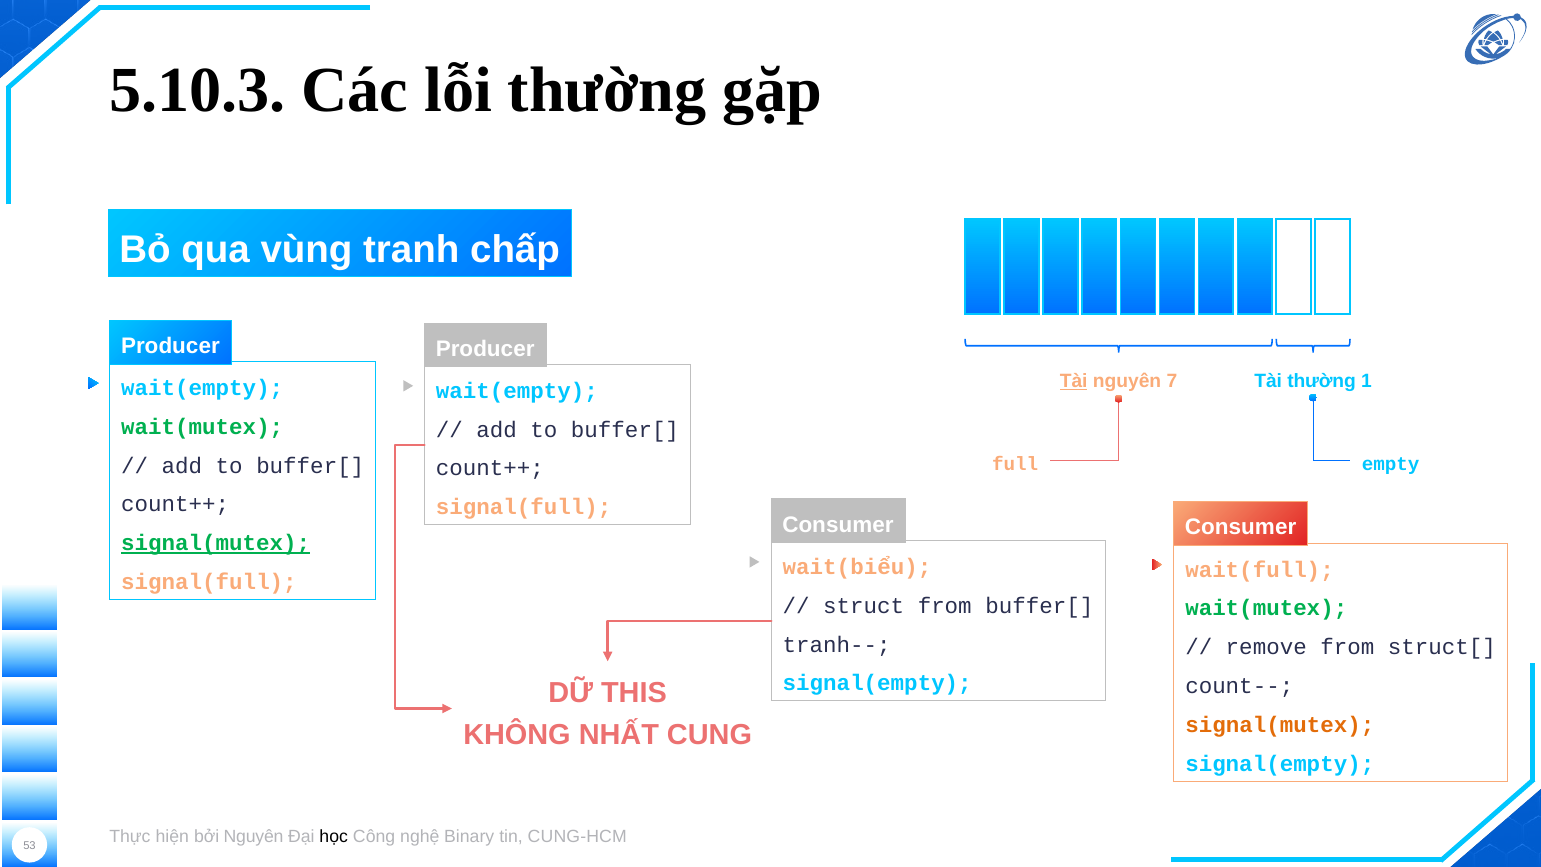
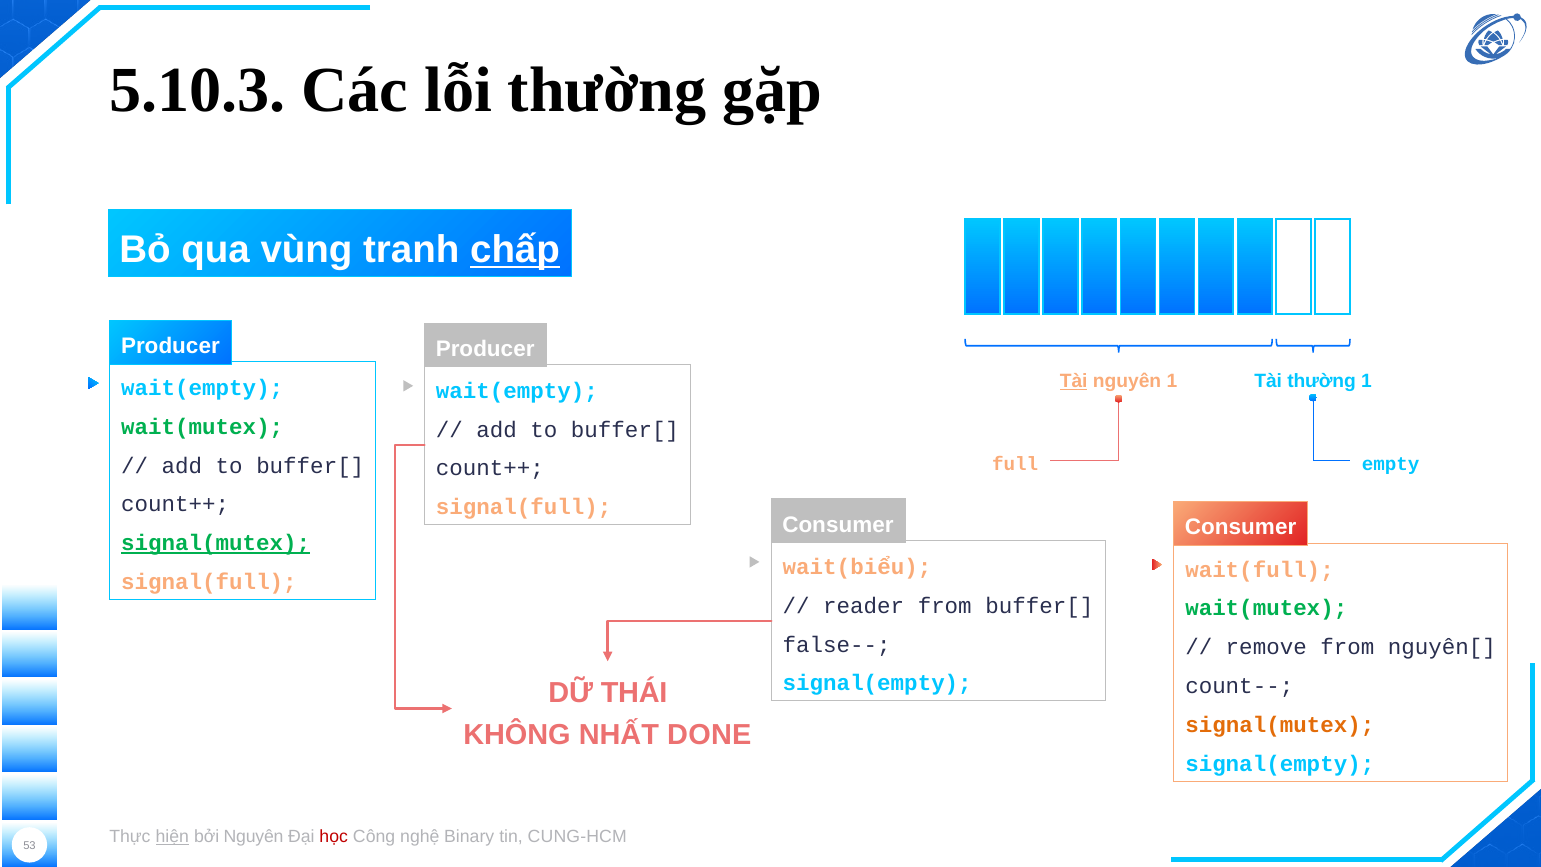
chấp underline: none -> present
nguyên 7: 7 -> 1
struct: struct -> reader
tranh--: tranh-- -> false--
struct[: struct[ -> nguyên[
THIS: THIS -> THÁI
CUNG: CUNG -> DONE
hiện underline: none -> present
học colour: black -> red
